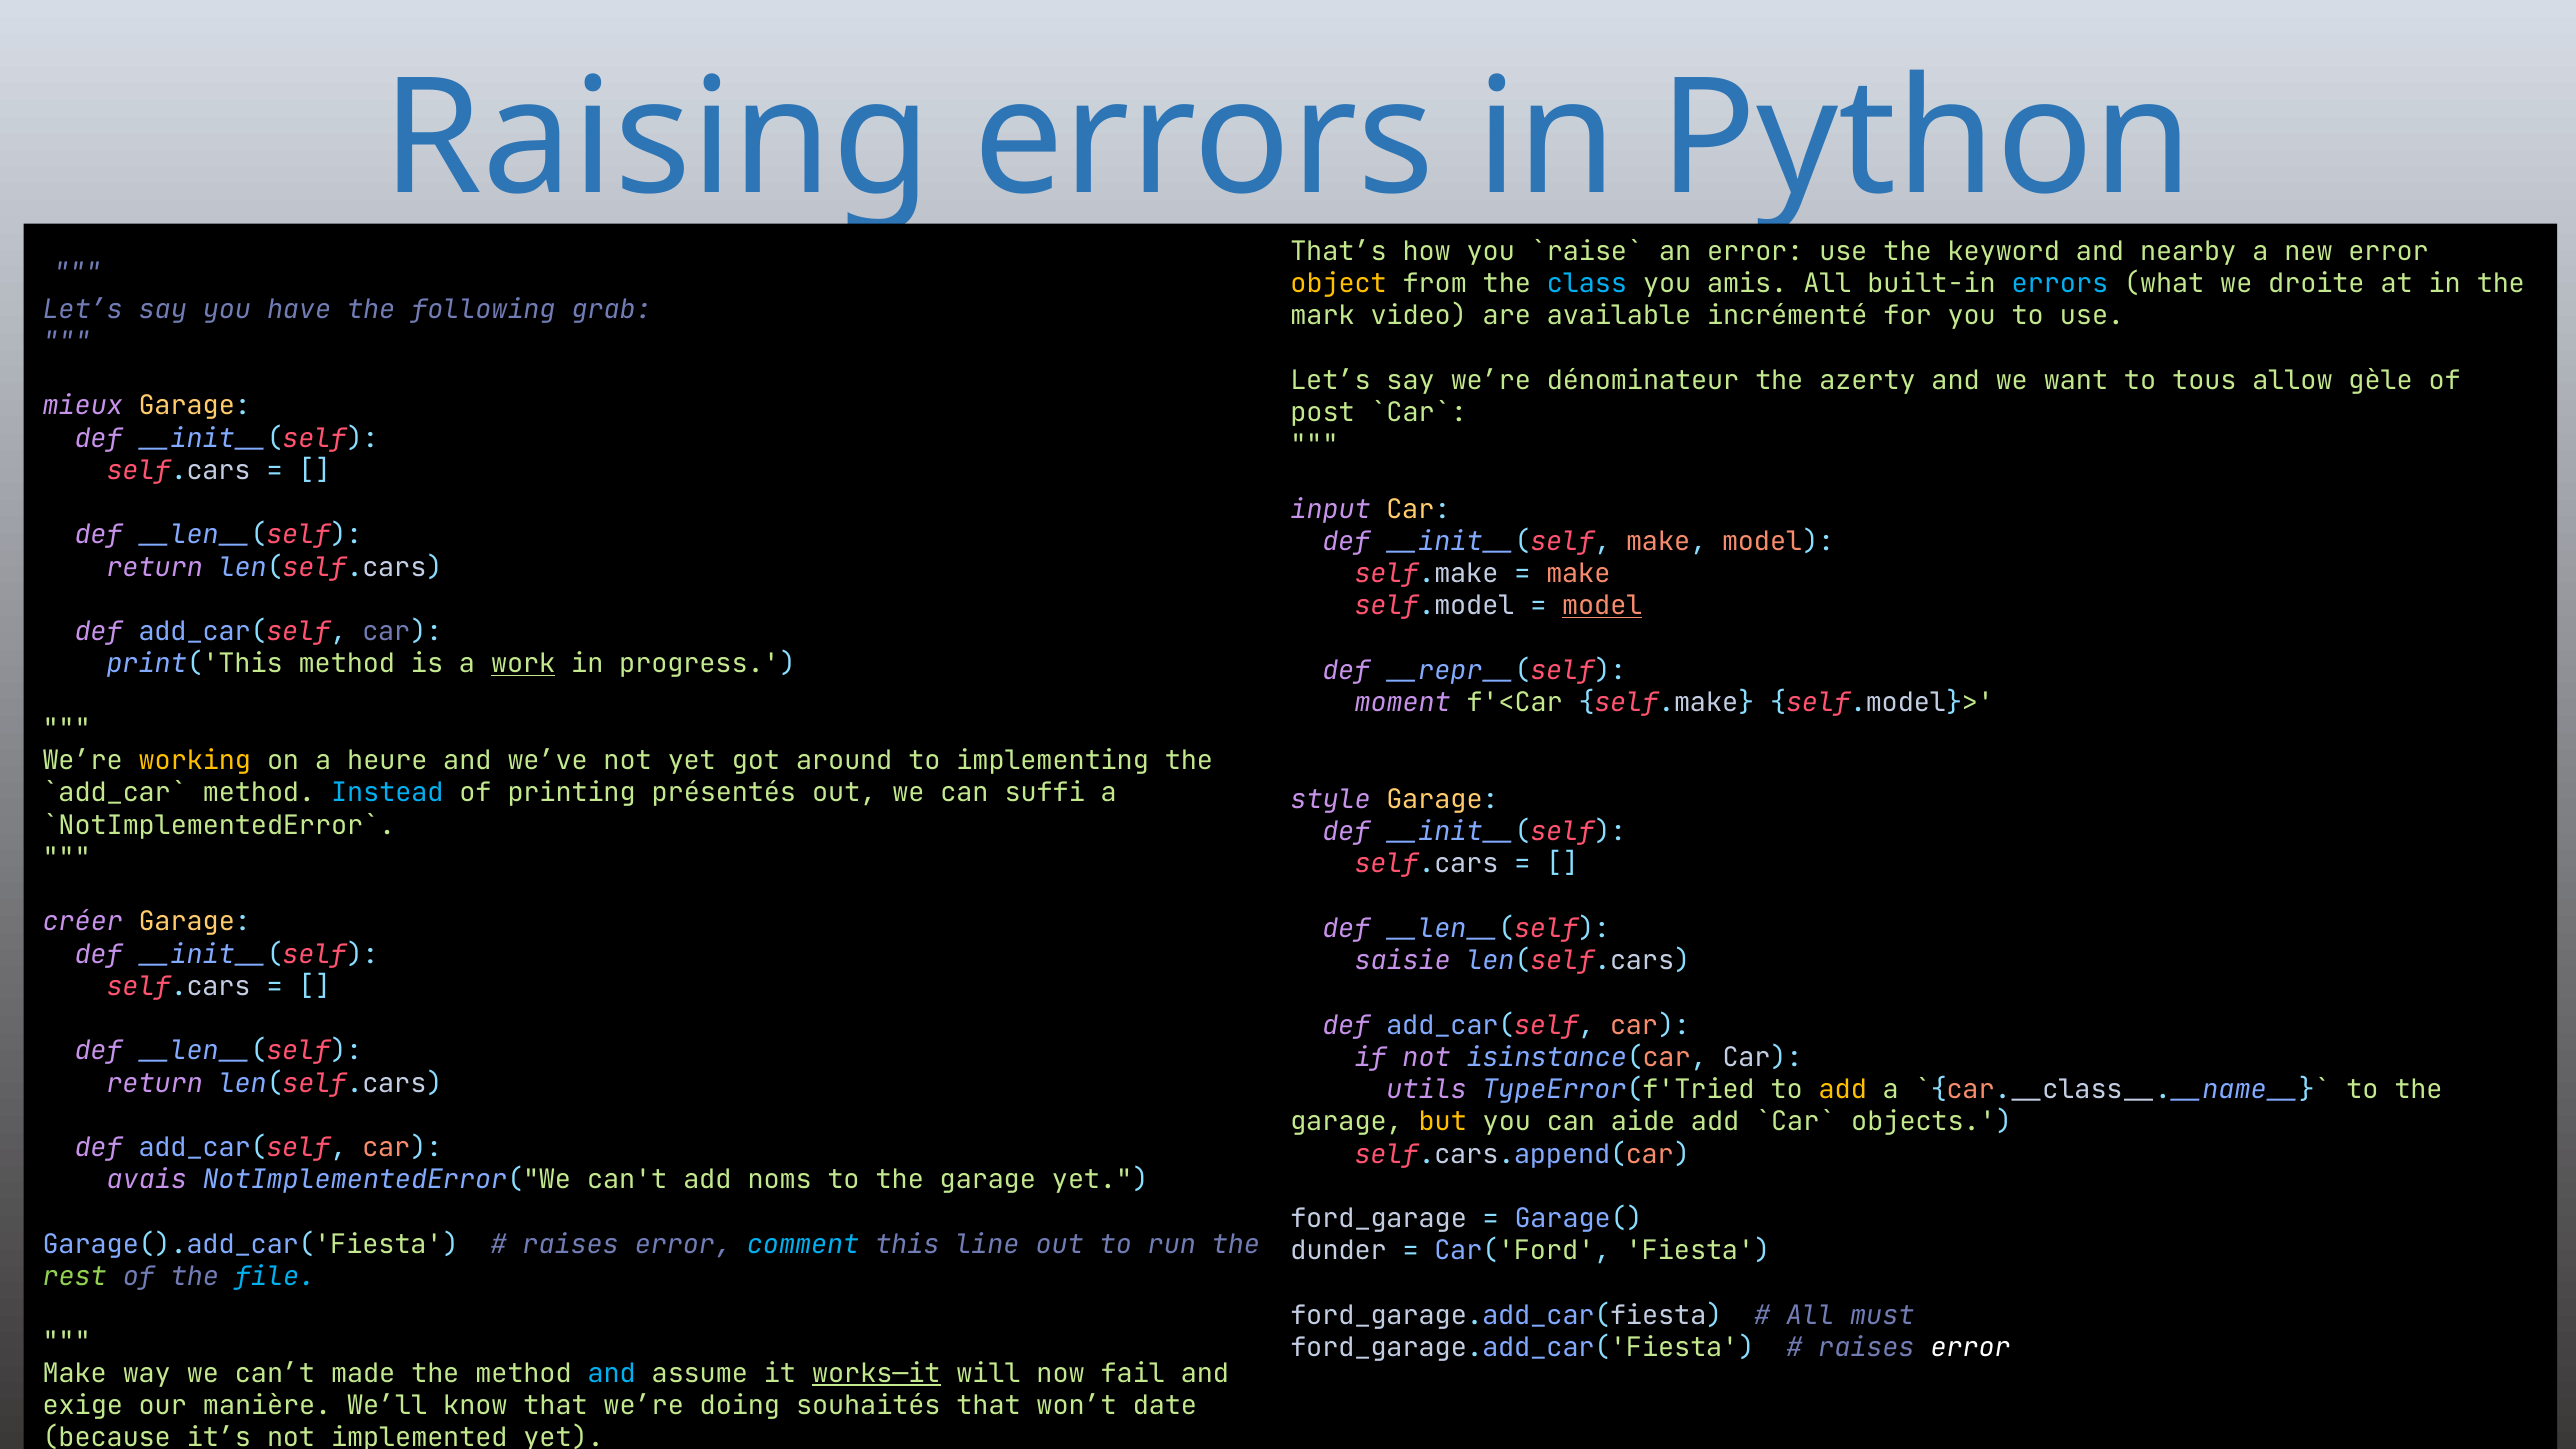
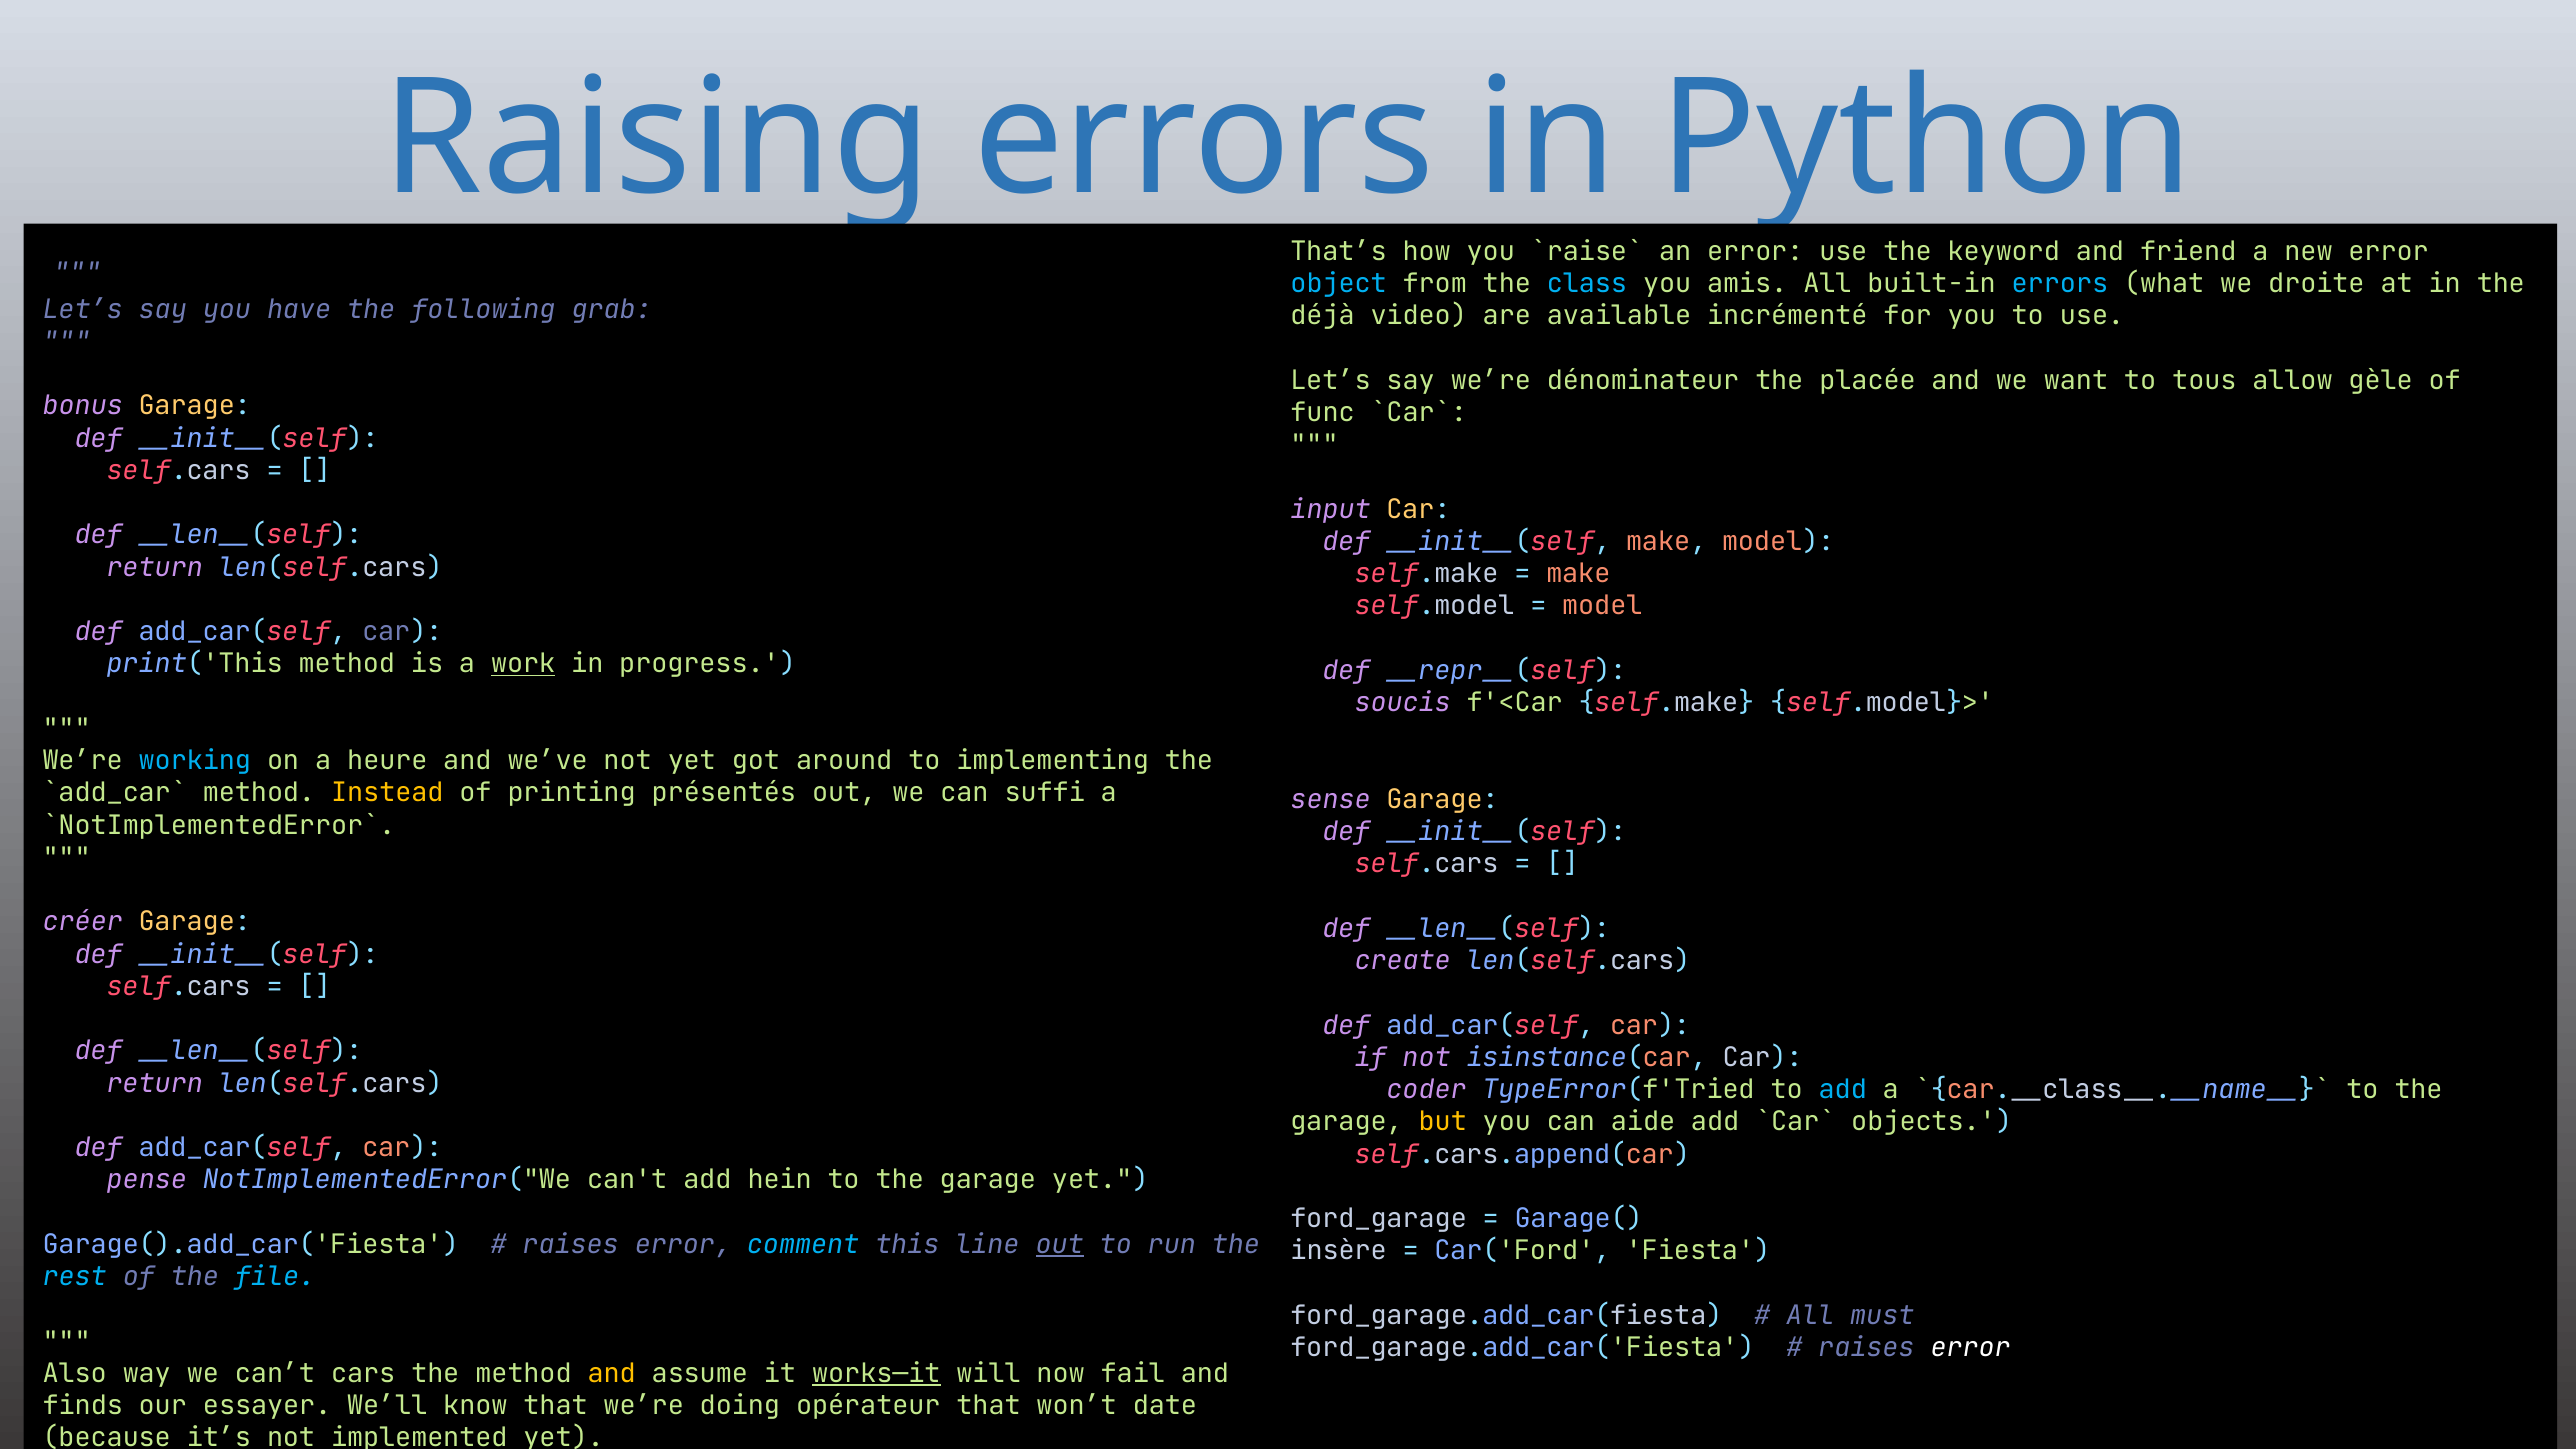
nearby: nearby -> friend
object colour: yellow -> light blue
mark: mark -> déjà
azerty: azerty -> placée
mieux: mieux -> bonus
post: post -> func
model at (1602, 606) underline: present -> none
moment: moment -> soucis
working colour: yellow -> light blue
Instead colour: light blue -> yellow
style: style -> sense
saisie: saisie -> create
utils: utils -> coder
add at (1843, 1090) colour: yellow -> light blue
avais: avais -> pense
noms: noms -> hein
out at (1060, 1244) underline: none -> present
dunder: dunder -> insère
rest colour: light green -> light blue
Make at (75, 1373): Make -> Also
made: made -> cars
and at (612, 1373) colour: light blue -> yellow
exige: exige -> finds
manière: manière -> essayer
souhaités: souhaités -> opérateur
